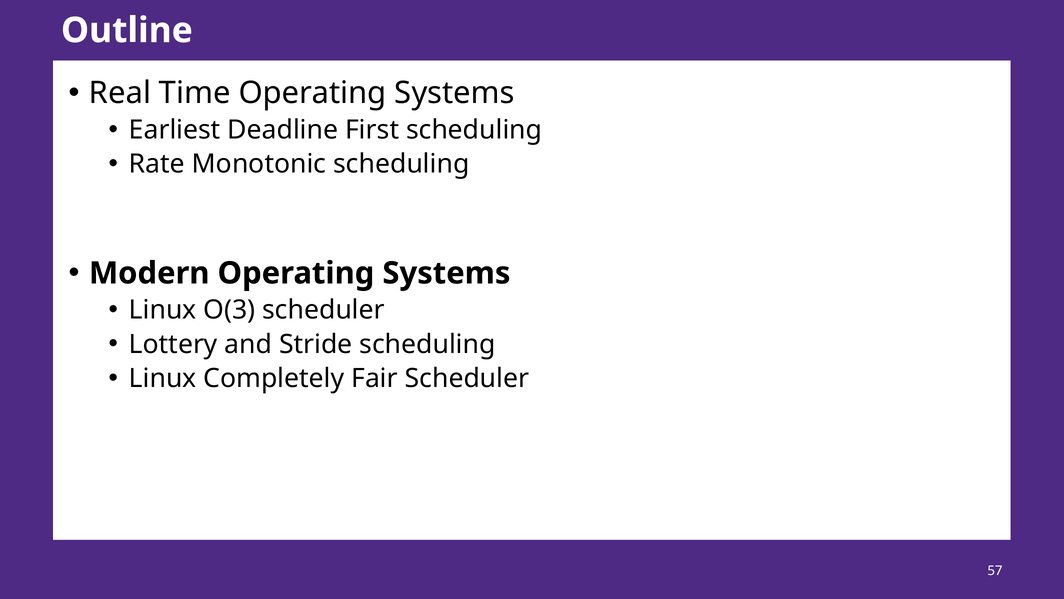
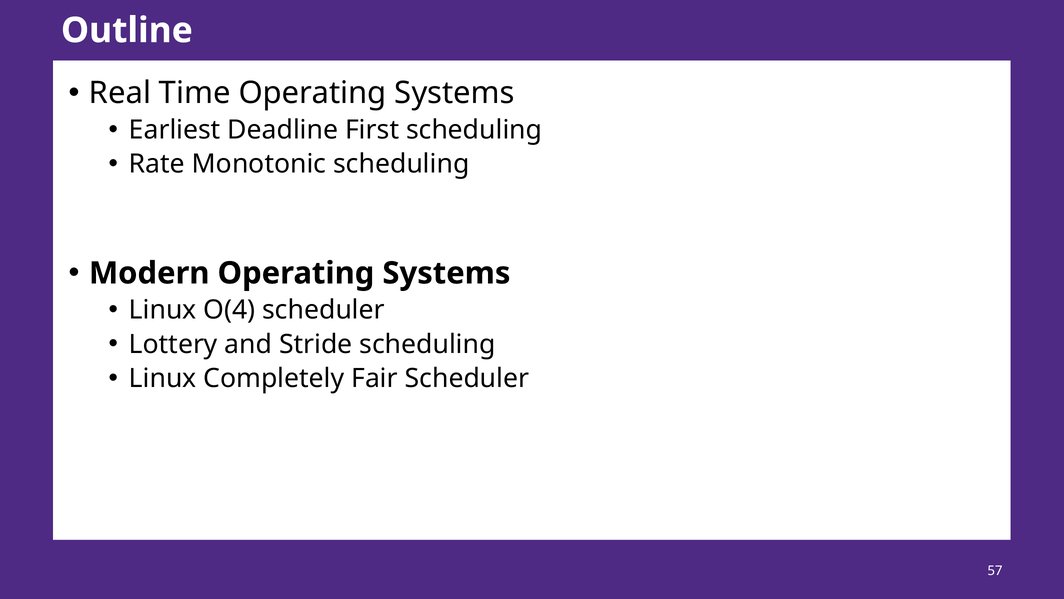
O(3: O(3 -> O(4
